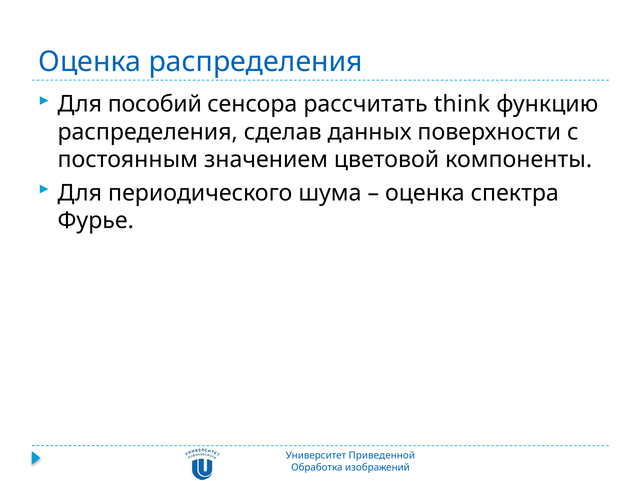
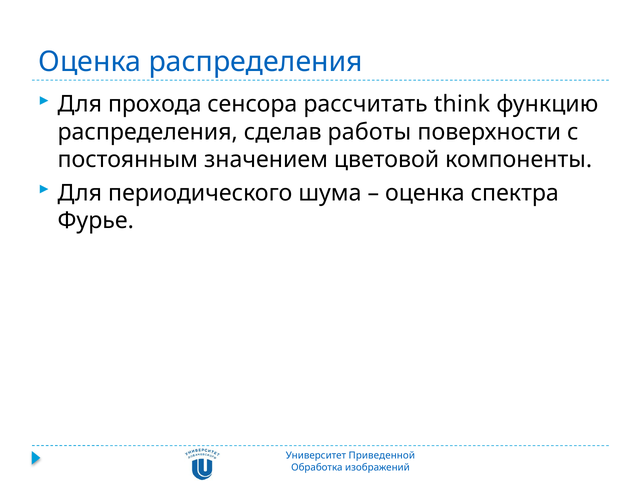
пособий: пособий -> прохода
данных: данных -> работы
